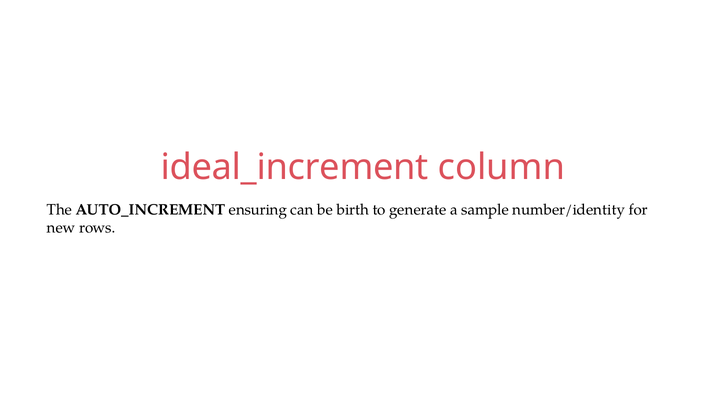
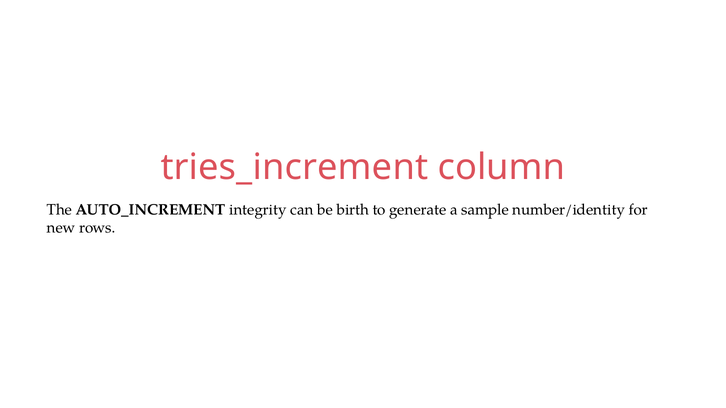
ideal_increment: ideal_increment -> tries_increment
ensuring: ensuring -> integrity
